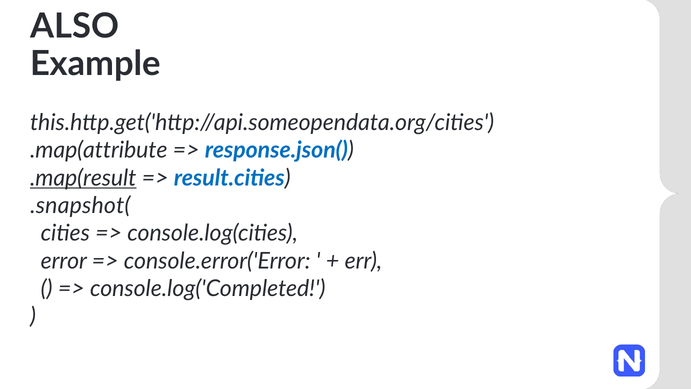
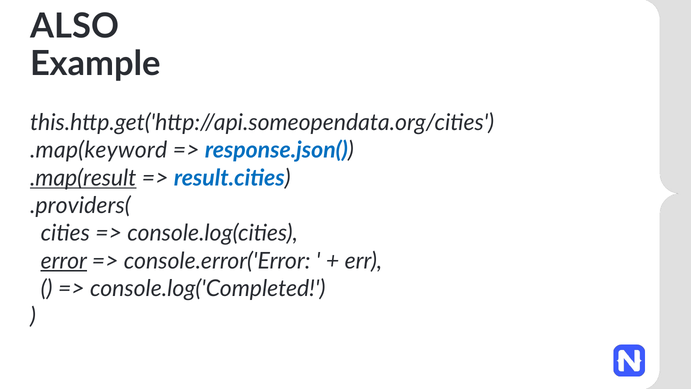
.map(attribute: .map(attribute -> .map(keyword
.snapshot(: .snapshot( -> .providers(
error underline: none -> present
